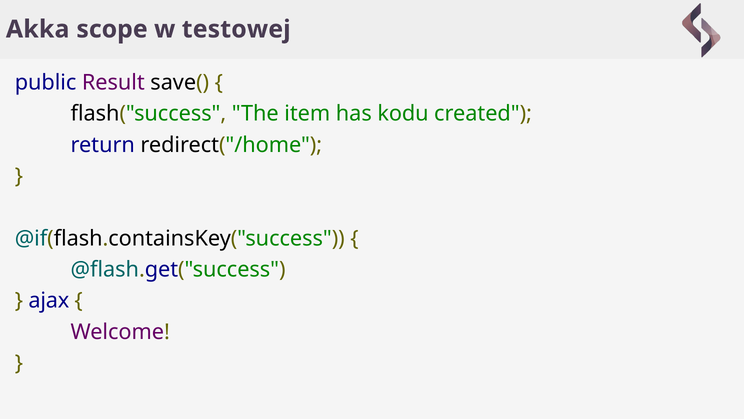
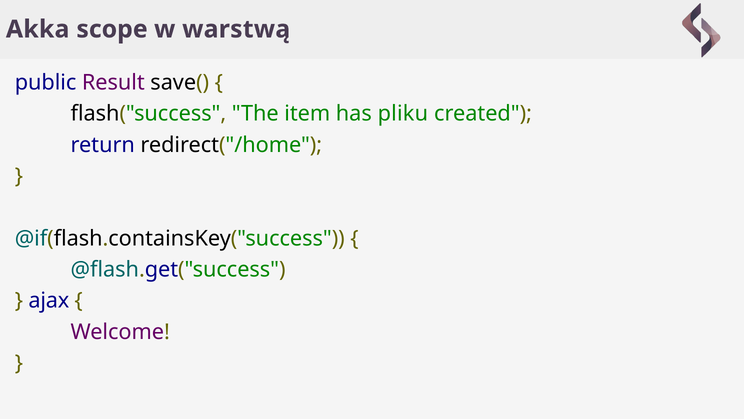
testowej: testowej -> warstwą
kodu: kodu -> pliku
